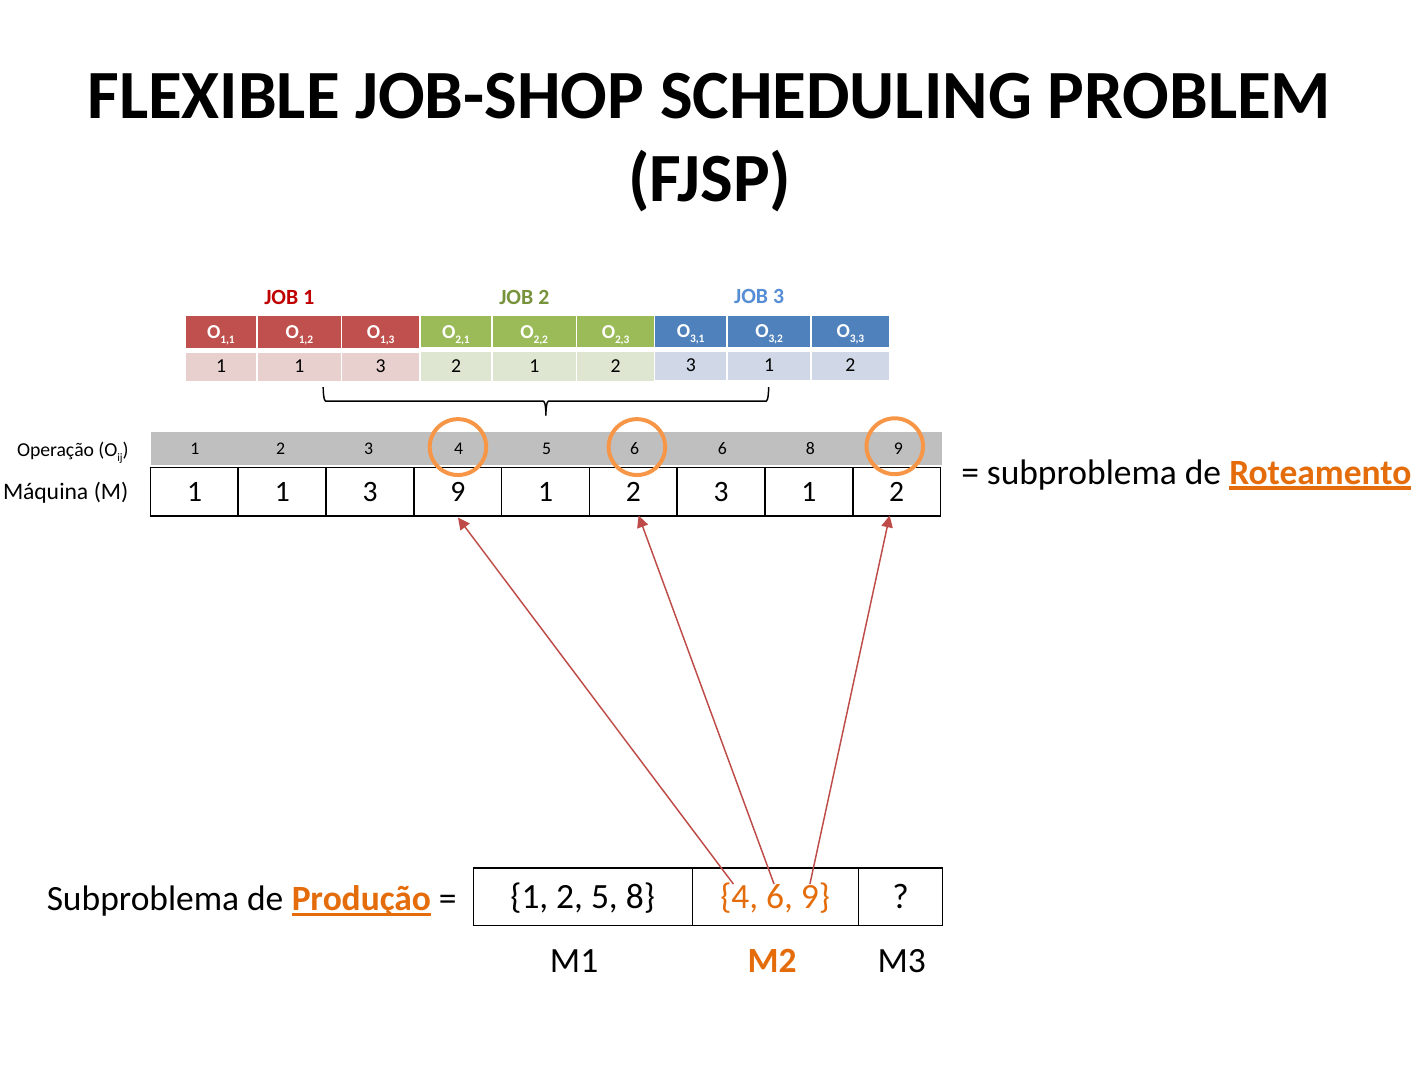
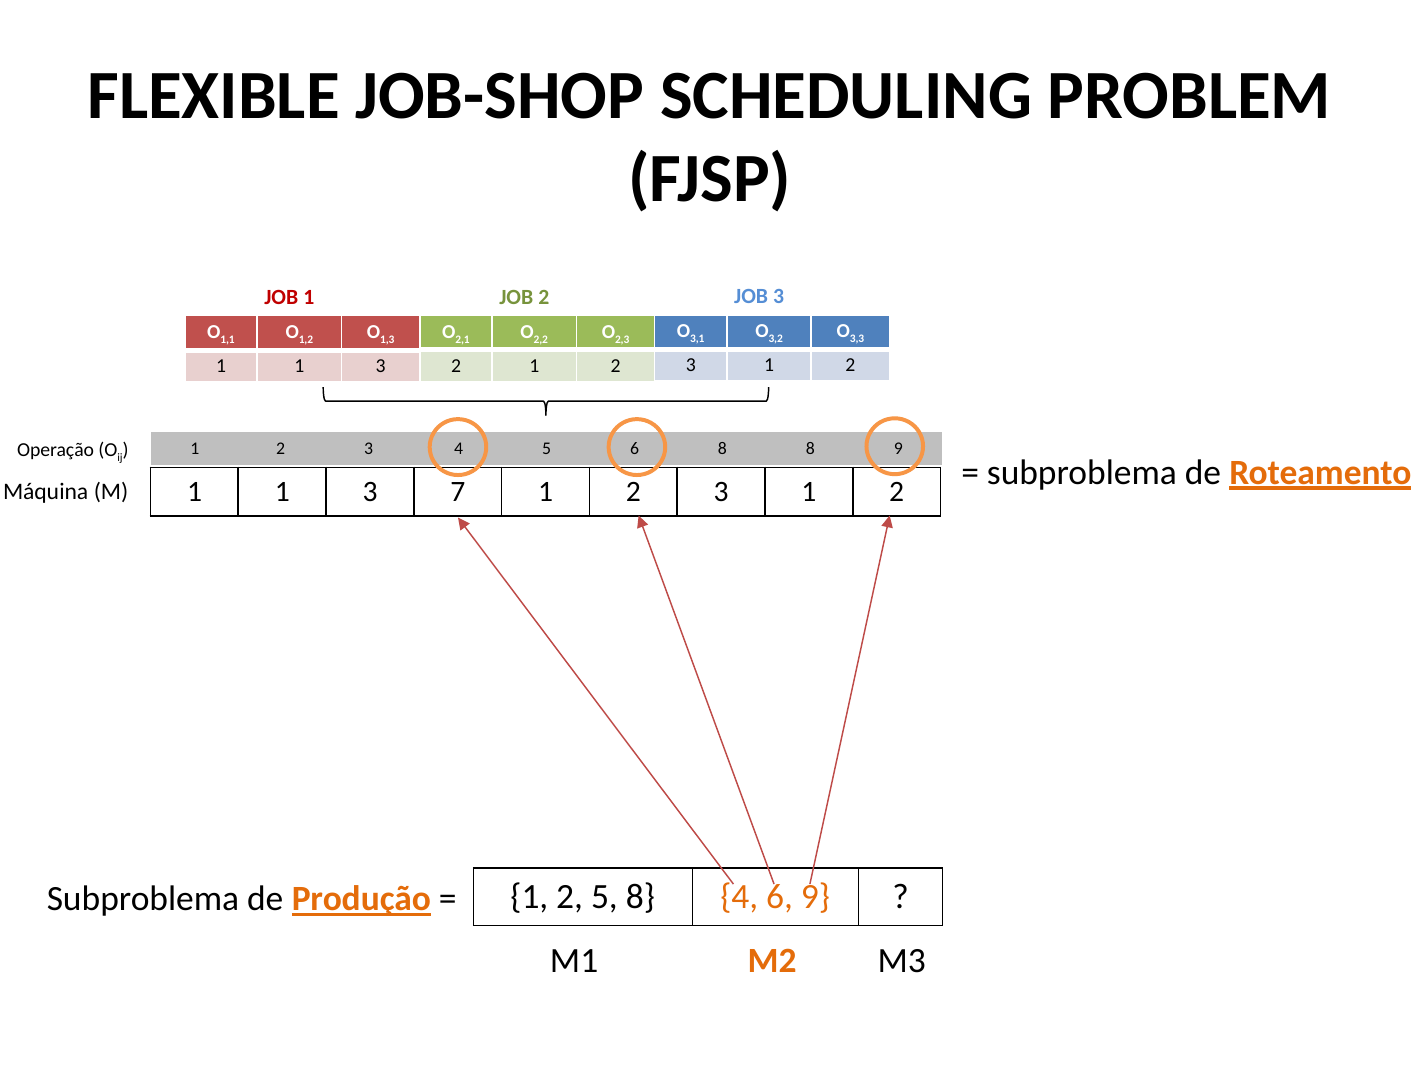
6 6: 6 -> 8
3 9: 9 -> 7
